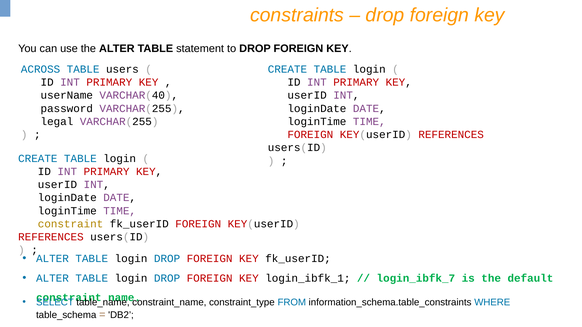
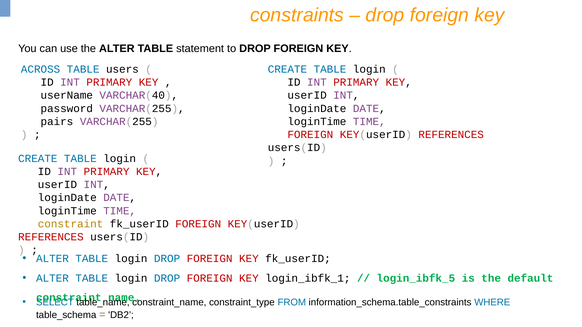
legal: legal -> pairs
login_ibfk_7: login_ibfk_7 -> login_ibfk_5
